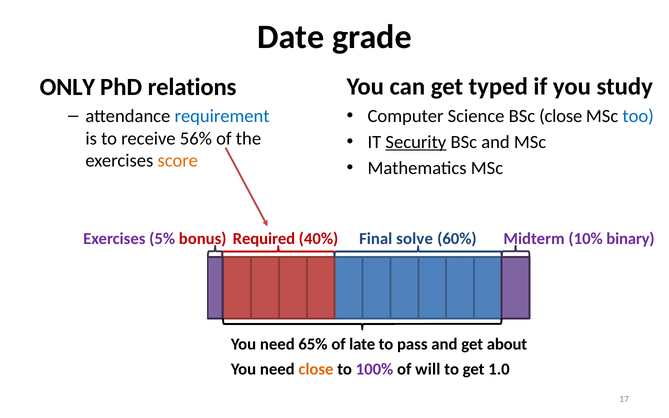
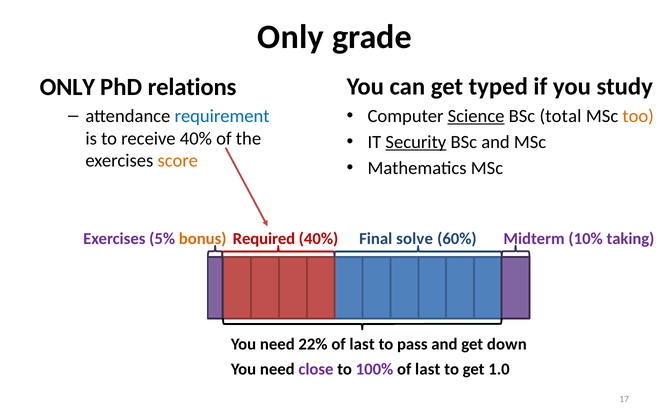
Date at (291, 37): Date -> Only
Science underline: none -> present
BSc close: close -> total
too colour: blue -> orange
receive 56%: 56% -> 40%
bonus colour: red -> orange
binary: binary -> taking
65%: 65% -> 22%
late at (362, 344): late -> last
about: about -> down
close at (316, 369) colour: orange -> purple
will at (428, 369): will -> last
